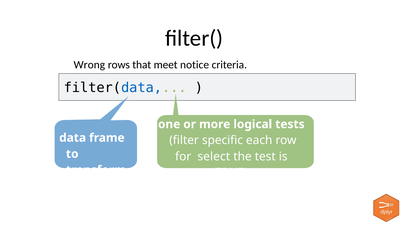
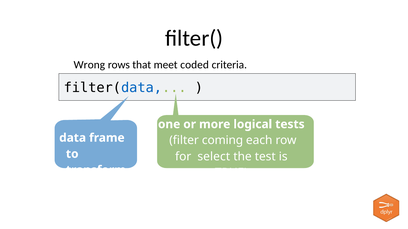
notice: notice -> coded
specific: specific -> coming
